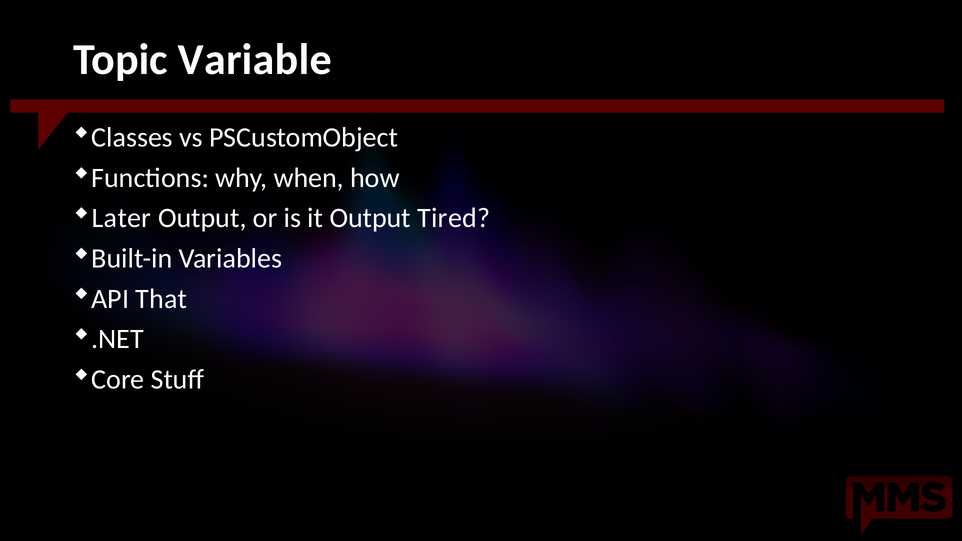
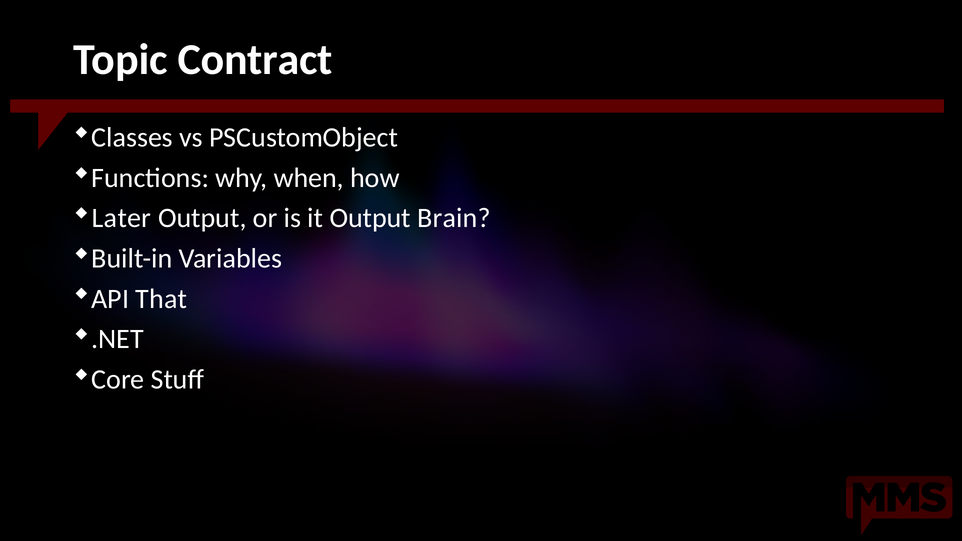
Variable: Variable -> Contract
Tired: Tired -> Brain
